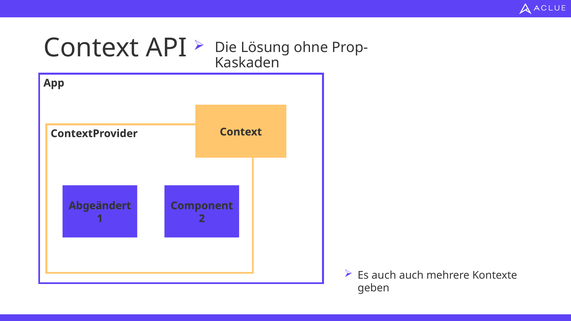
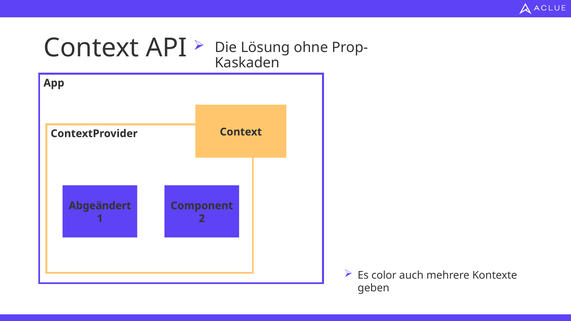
Es auch: auch -> color
